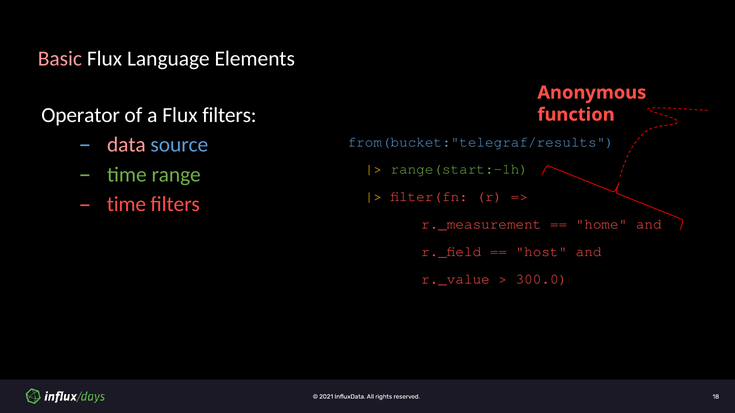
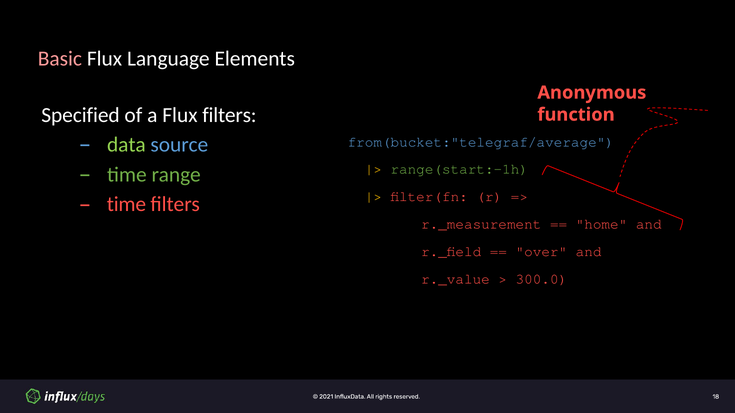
Operator: Operator -> Specified
from(bucket:"telegraf/results: from(bucket:"telegraf/results -> from(bucket:"telegraf/average
data colour: pink -> light green
host: host -> over
